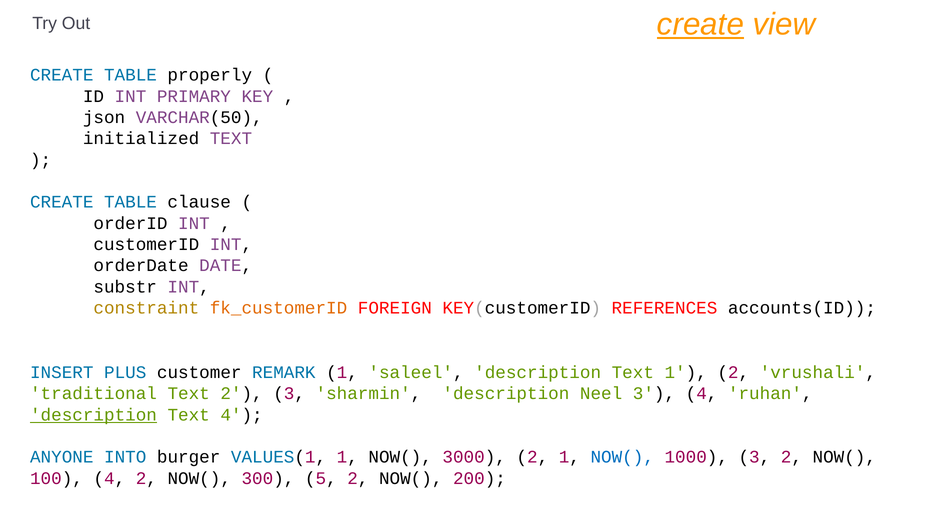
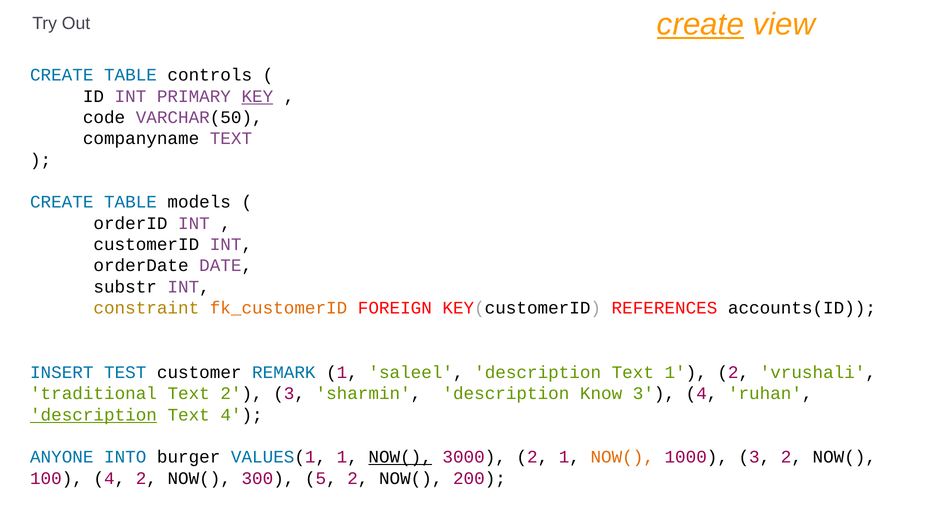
properly: properly -> controls
KEY underline: none -> present
json: json -> code
initialized: initialized -> companyname
clause: clause -> models
PLUS: PLUS -> TEST
Neel: Neel -> Know
NOW( at (400, 457) underline: none -> present
NOW( at (622, 457) colour: blue -> orange
